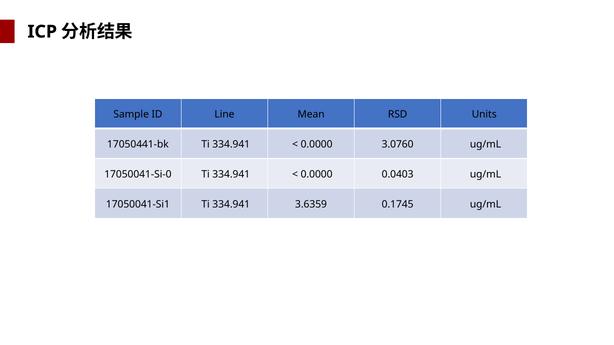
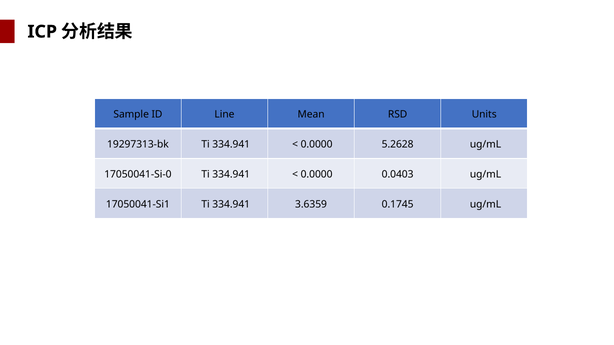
17050441-bk: 17050441-bk -> 19297313-bk
3.0760: 3.0760 -> 5.2628
